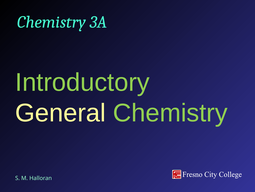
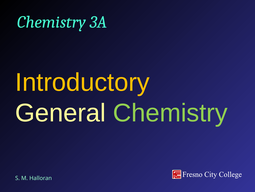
Introductory colour: light green -> yellow
